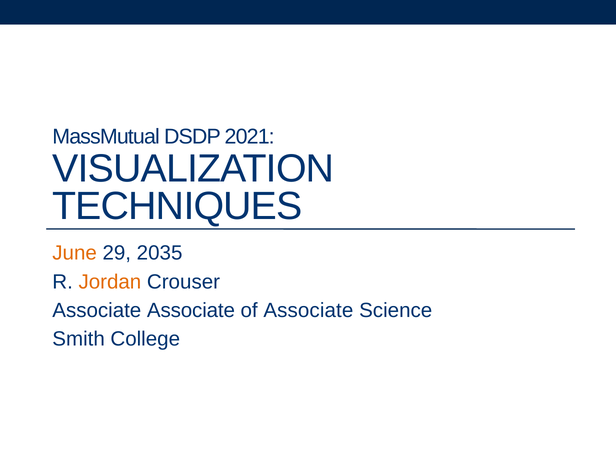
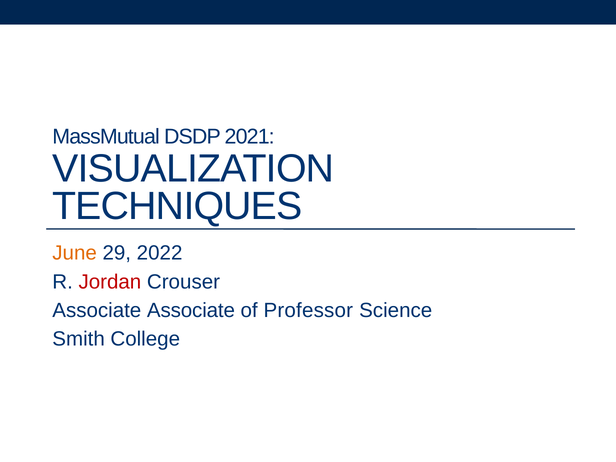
2035: 2035 -> 2022
Jordan colour: orange -> red
of Associate: Associate -> Professor
